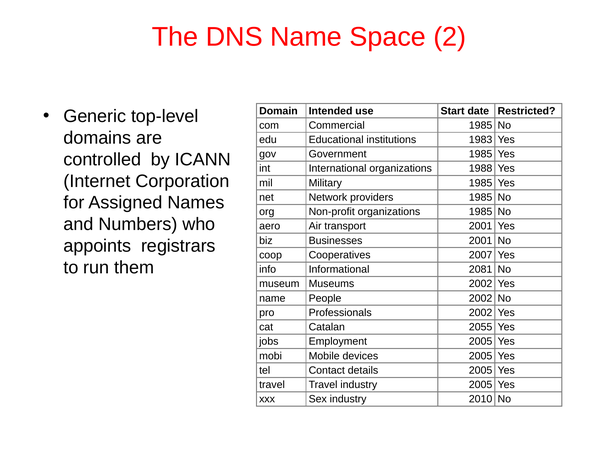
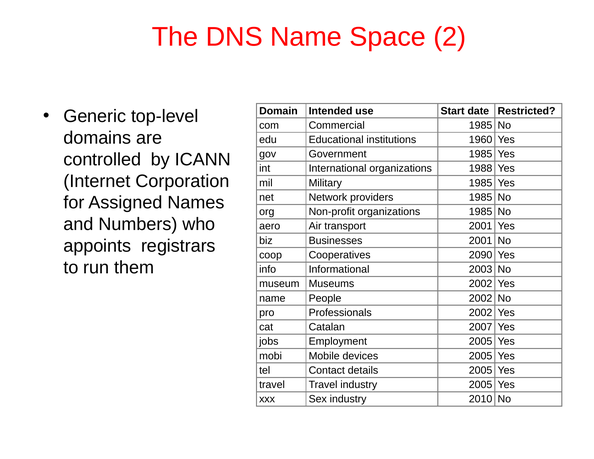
1983: 1983 -> 1960
2007: 2007 -> 2090
2081: 2081 -> 2003
2055: 2055 -> 2007
